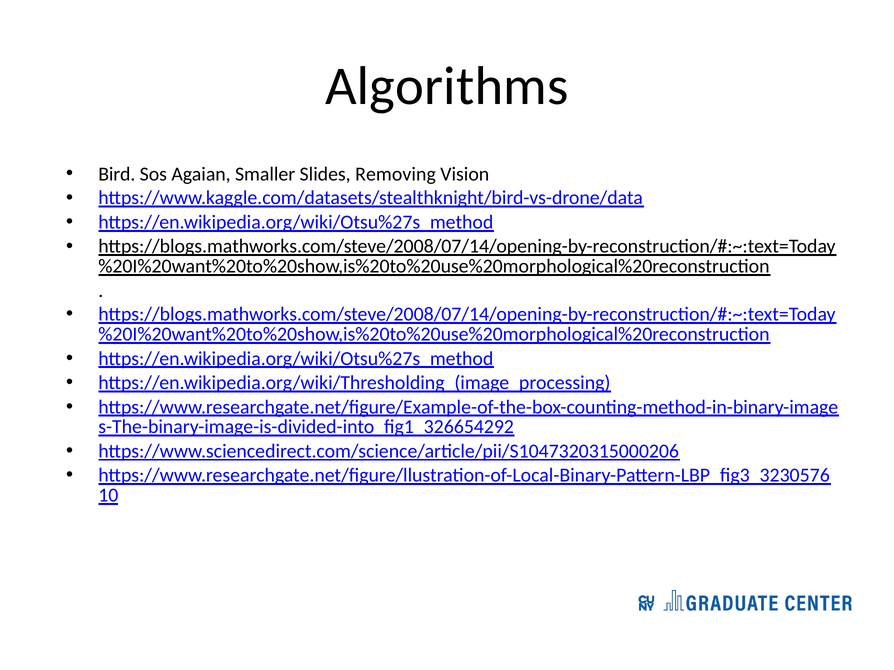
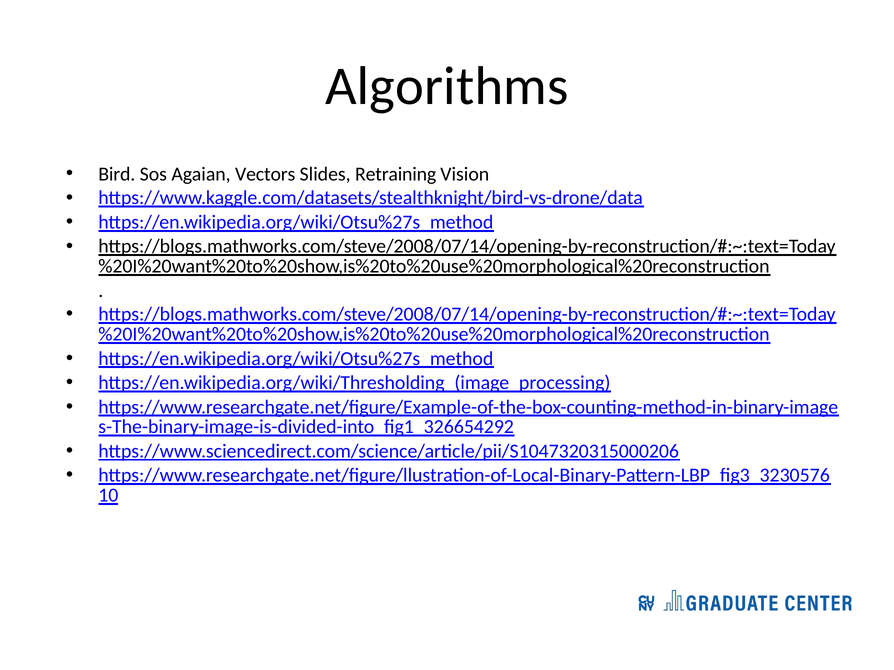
Smaller: Smaller -> Vectors
Removing: Removing -> Retraining
